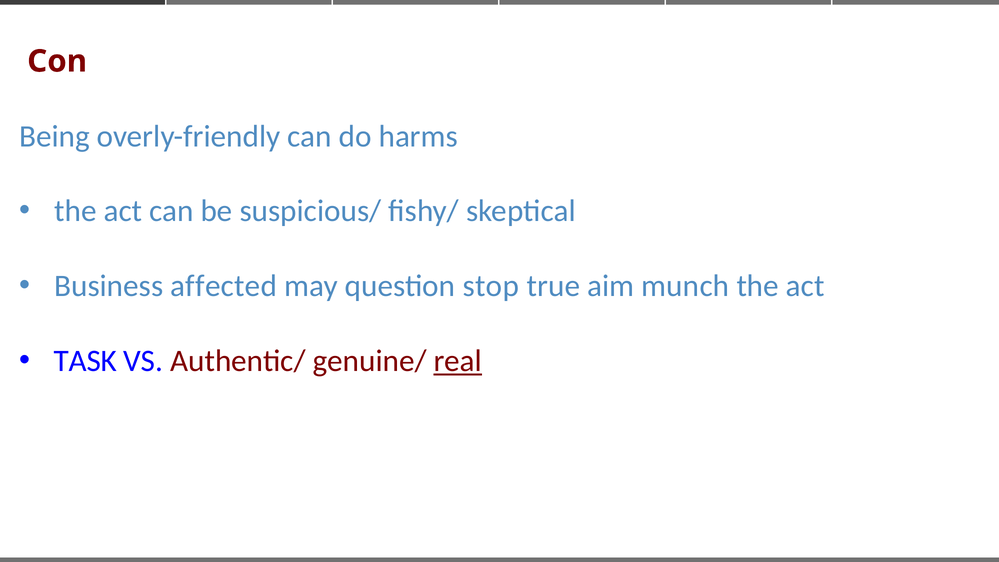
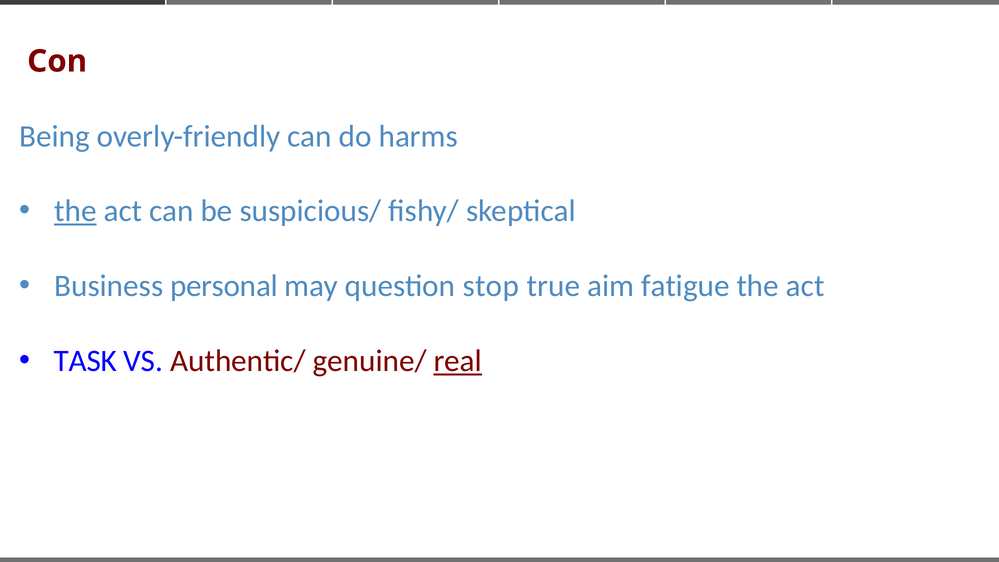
the at (75, 211) underline: none -> present
affected: affected -> personal
munch: munch -> fatigue
